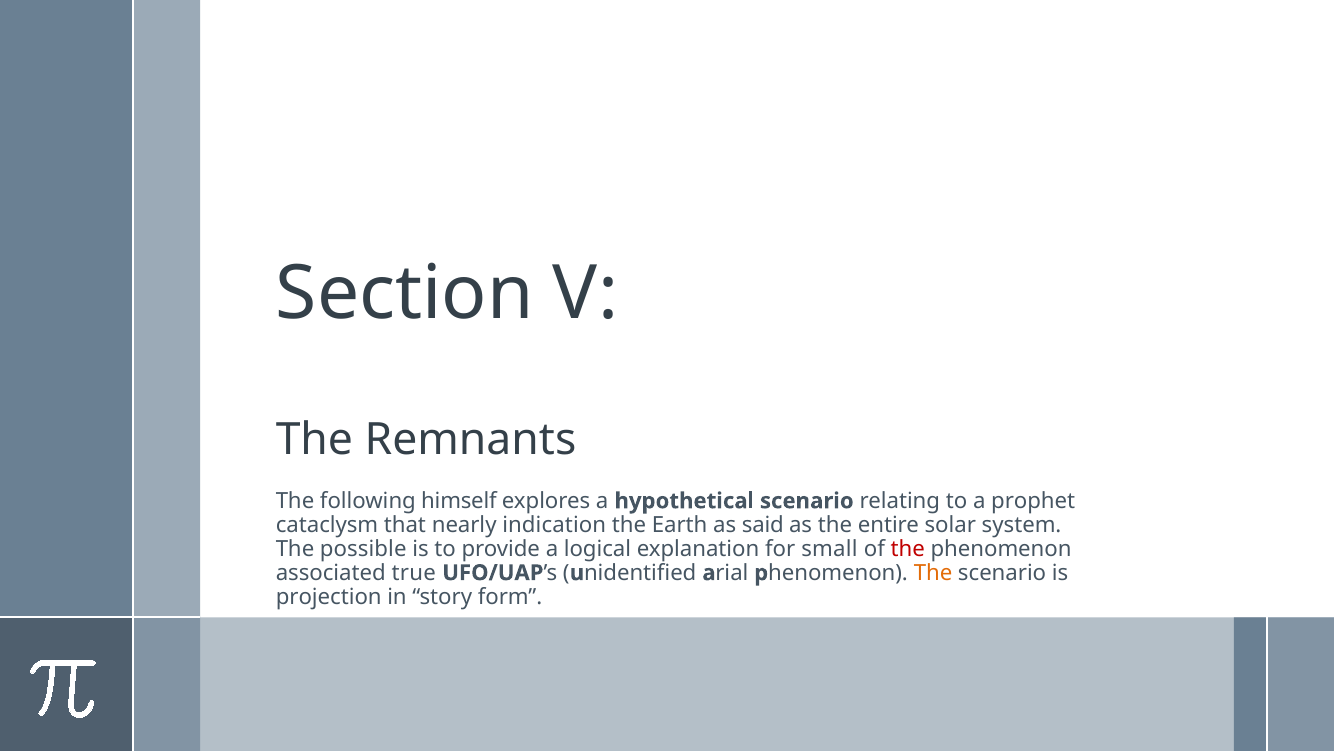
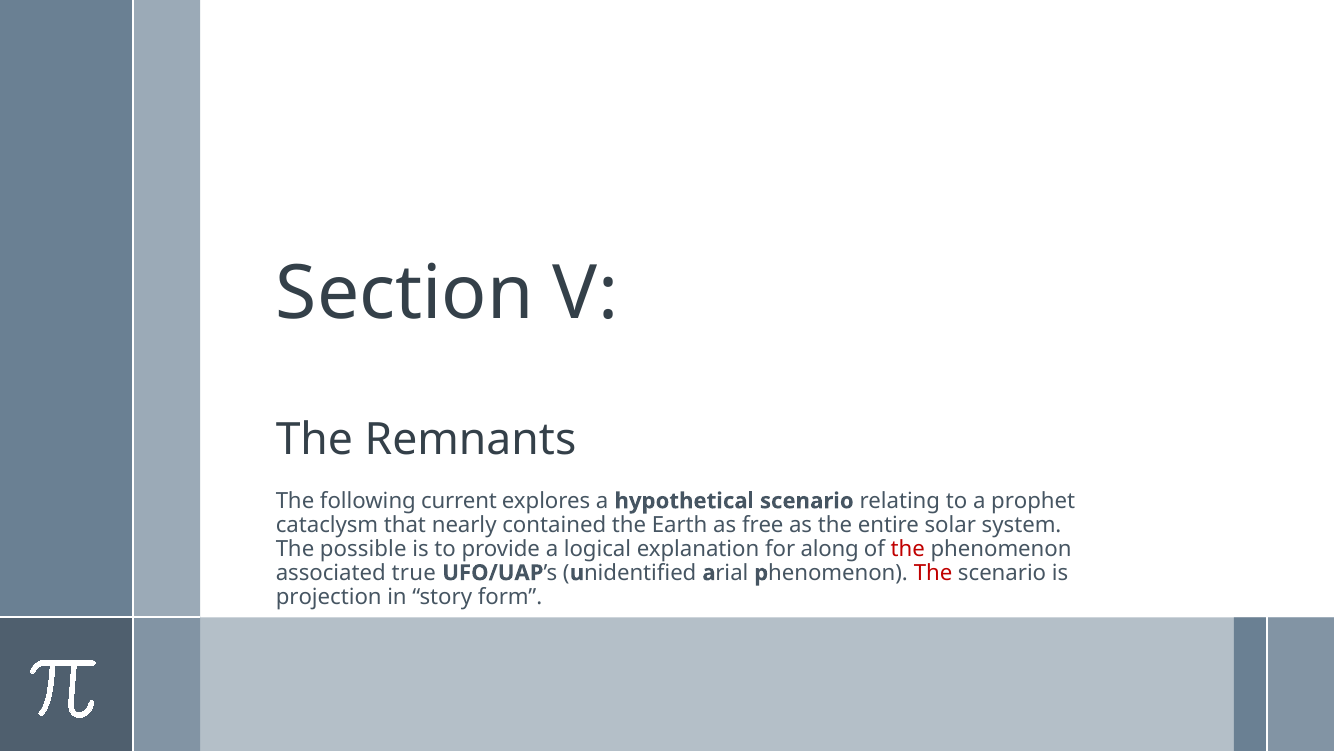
himself: himself -> current
indication: indication -> contained
said: said -> free
small: small -> along
The at (933, 573) colour: orange -> red
